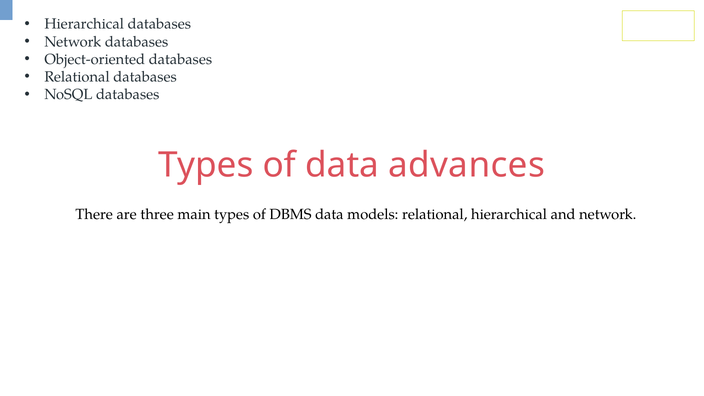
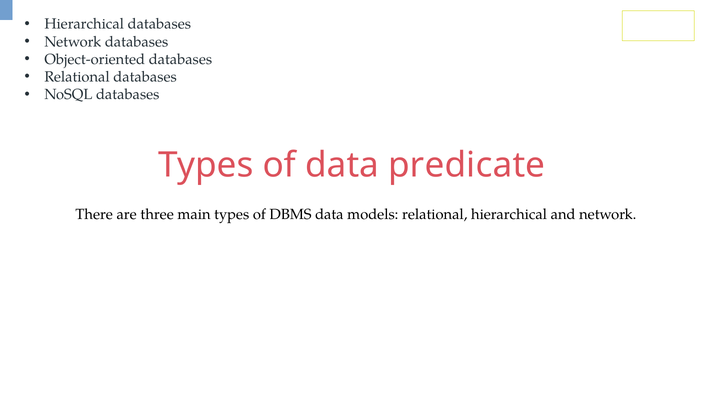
advances: advances -> predicate
